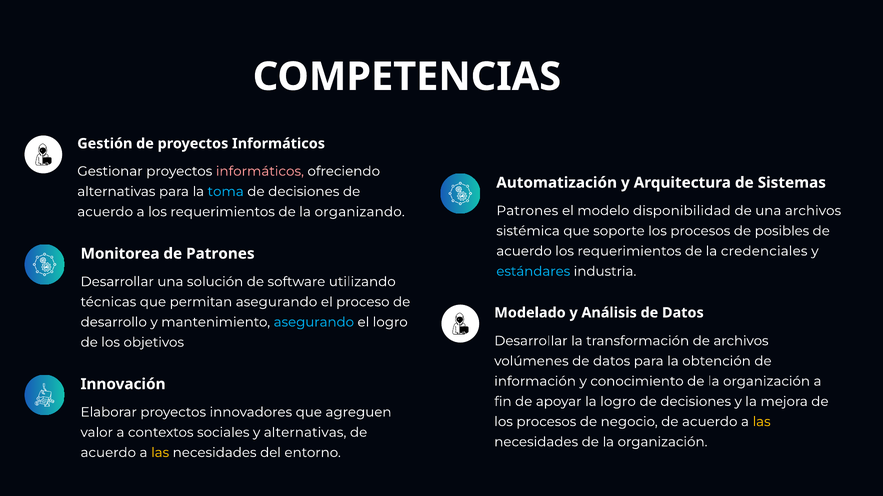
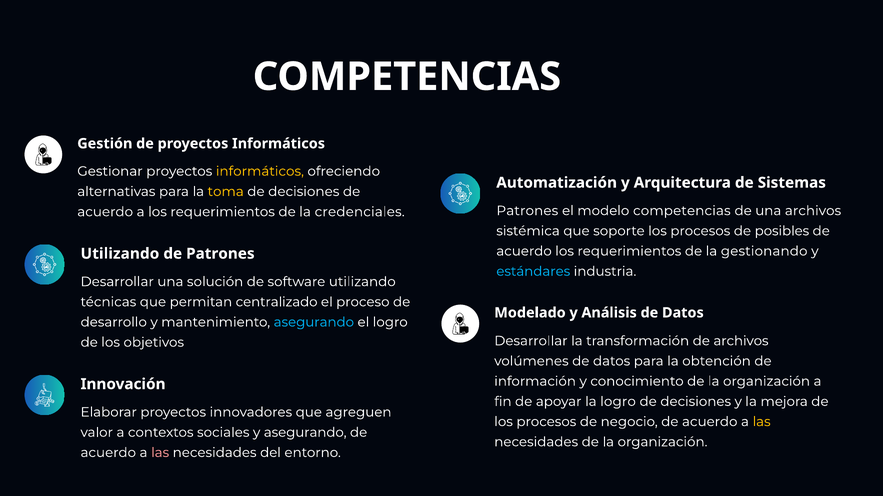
informáticos at (260, 171) colour: pink -> yellow
toma colour: light blue -> yellow
modelo disponibilidad: disponibilidad -> competencias
organizando: organizando -> credenciales
credenciales: credenciales -> gestionando
Monitorea at (120, 254): Monitorea -> Utilizando
permitan asegurando: asegurando -> centralizado
y alternativas: alternativas -> asegurando
las at (160, 453) colour: yellow -> pink
